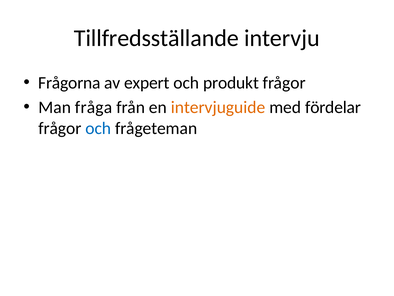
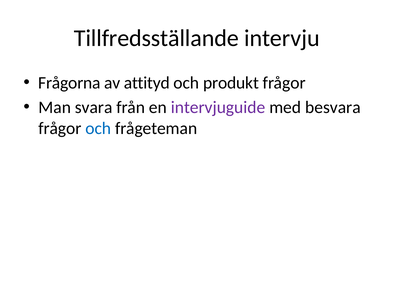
expert: expert -> attityd
fråga: fråga -> svara
intervjuguide colour: orange -> purple
fördelar: fördelar -> besvara
